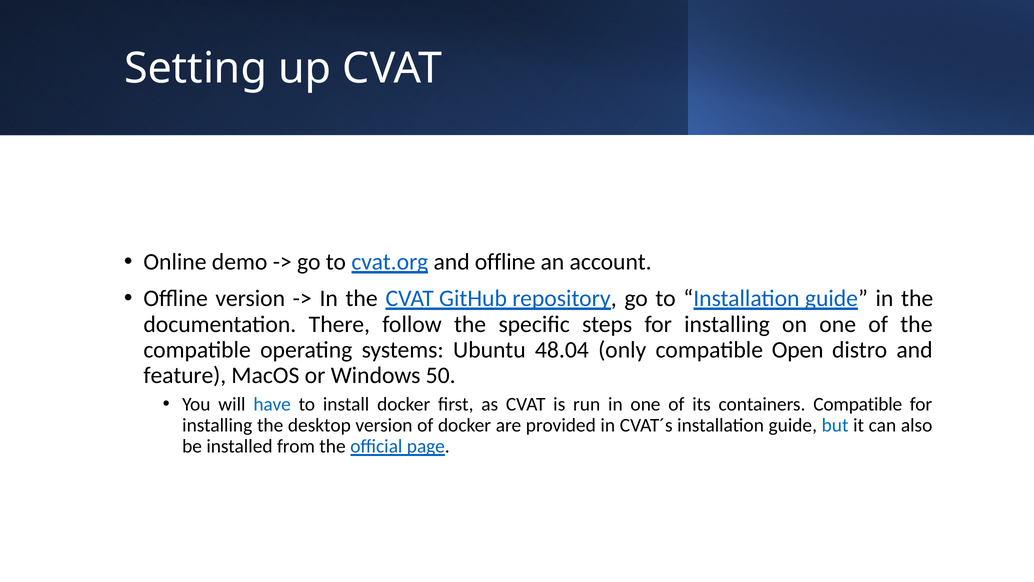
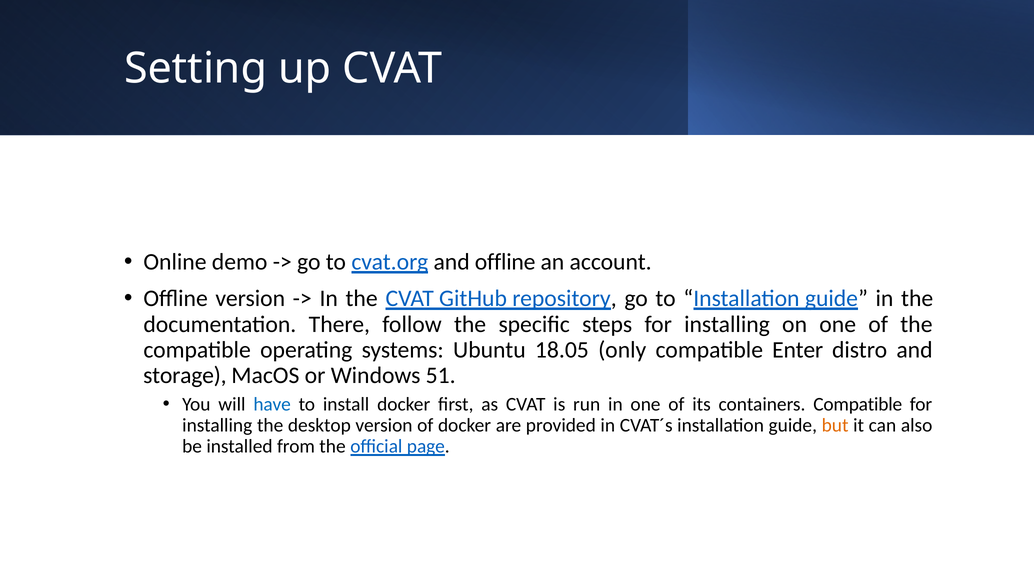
48.04: 48.04 -> 18.05
Open: Open -> Enter
feature: feature -> storage
50: 50 -> 51
but colour: blue -> orange
